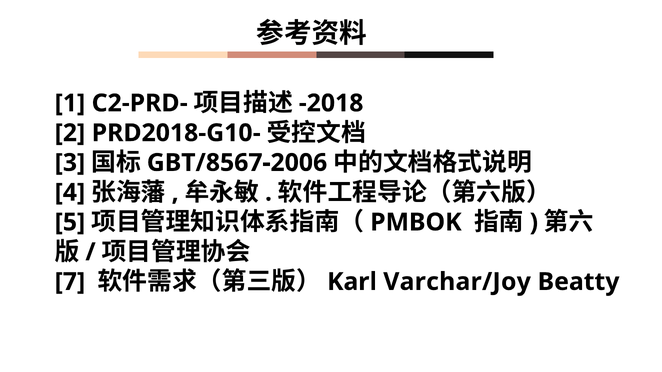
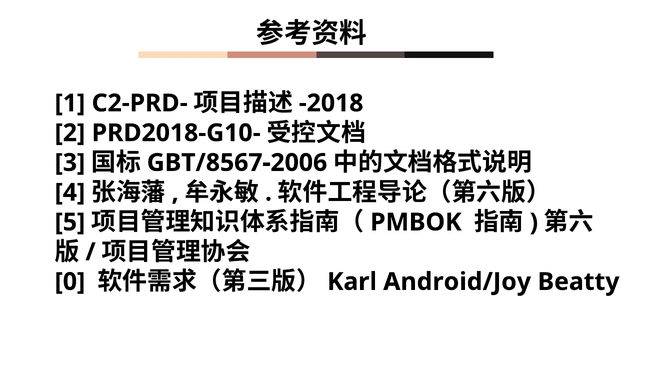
7: 7 -> 0
Varchar/Joy: Varchar/Joy -> Android/Joy
